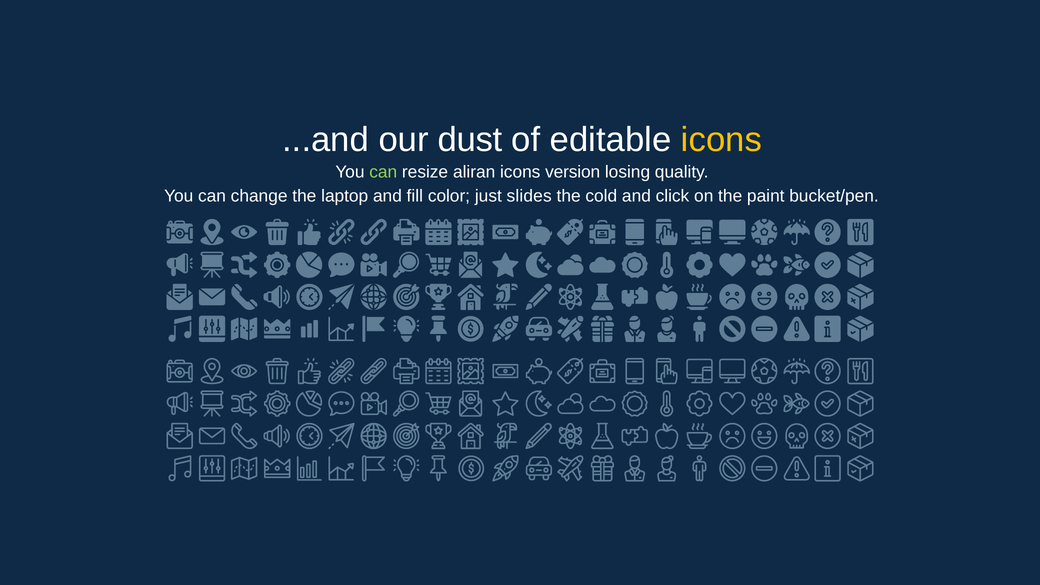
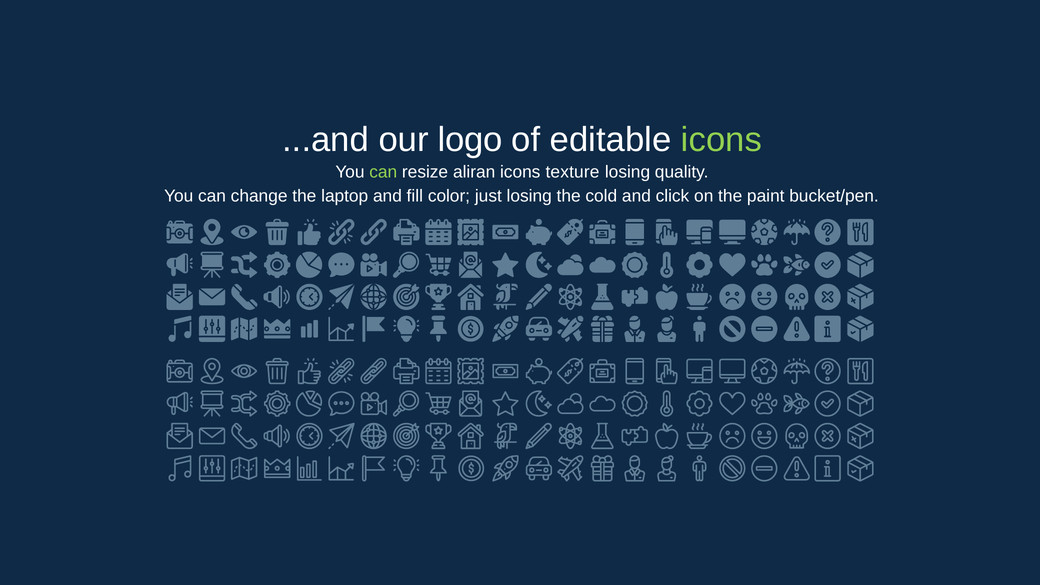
dust: dust -> logo
icons at (721, 140) colour: yellow -> light green
version: version -> texture
just slides: slides -> losing
